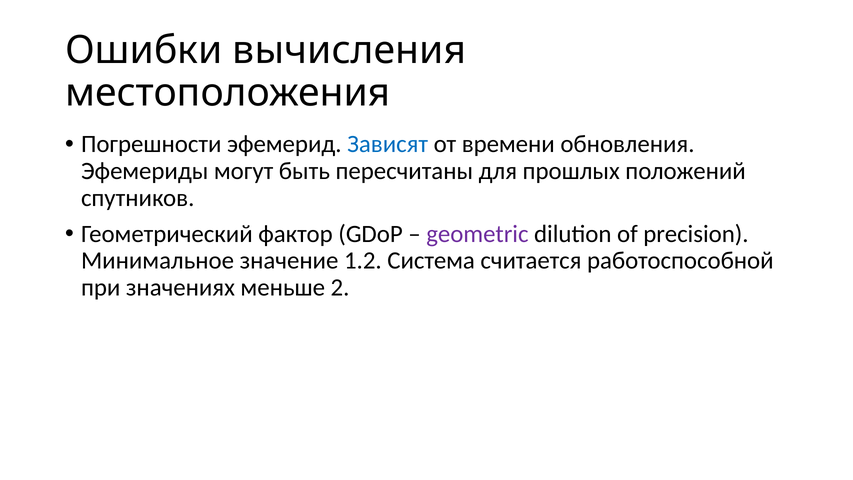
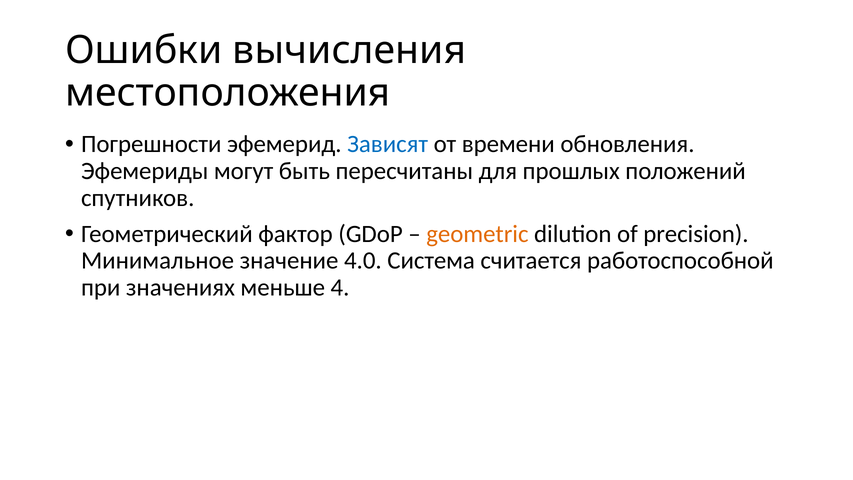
geometric colour: purple -> orange
1.2: 1.2 -> 4.0
2: 2 -> 4
